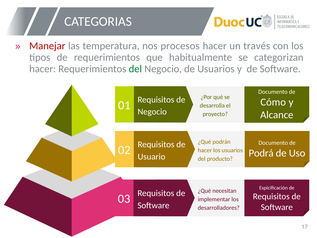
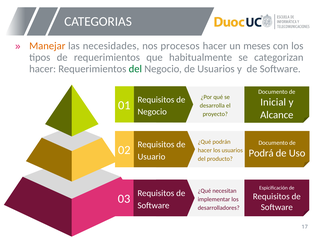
Manejar colour: red -> orange
temperatura: temperatura -> necesidades
través: través -> meses
Cómo: Cómo -> Inicial
